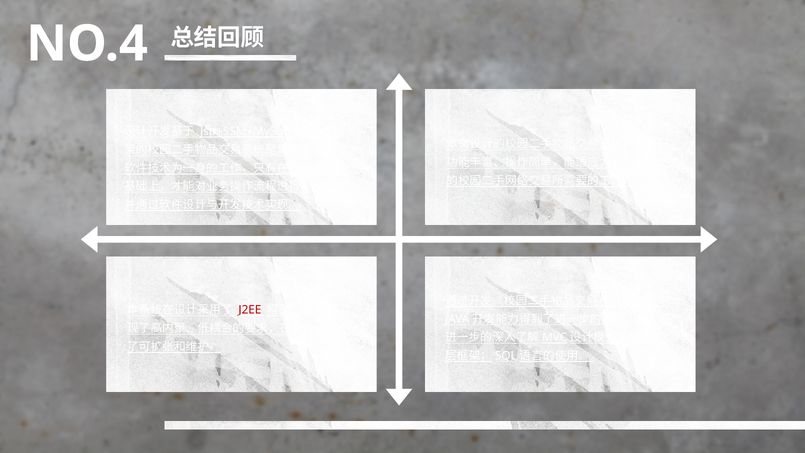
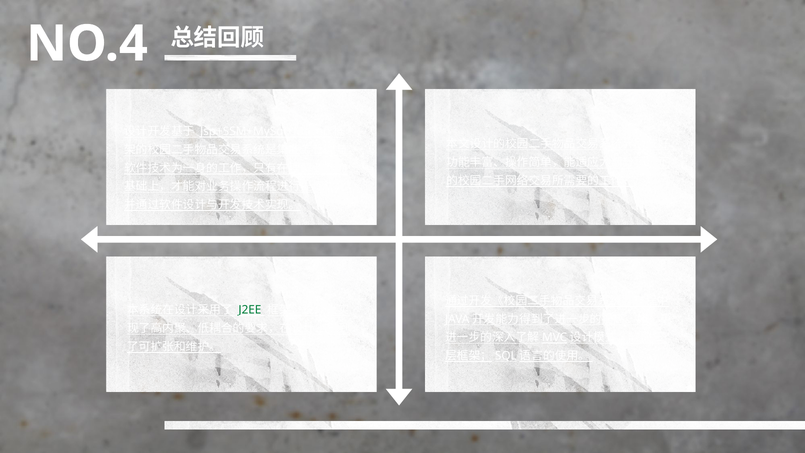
J2EE colour: red -> green
